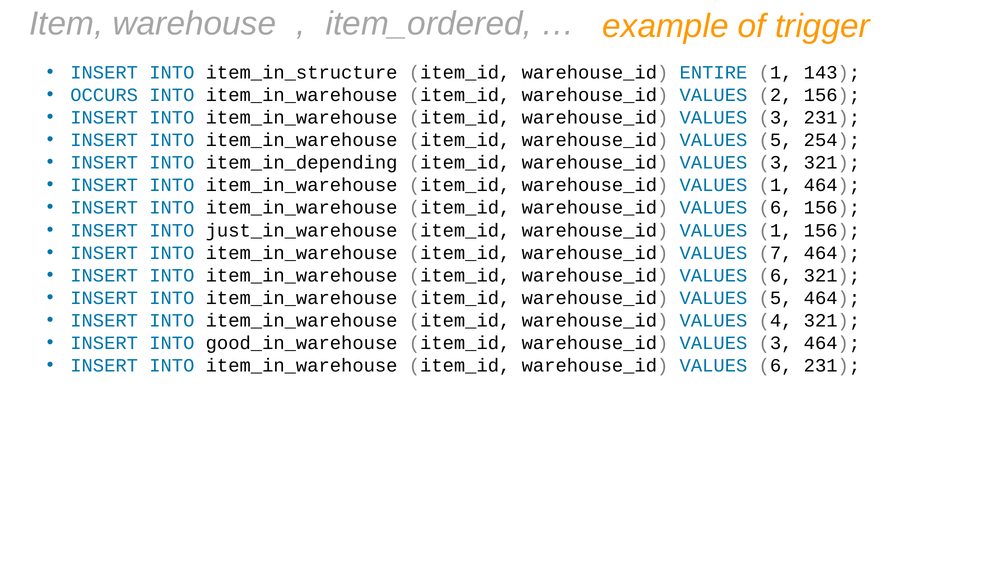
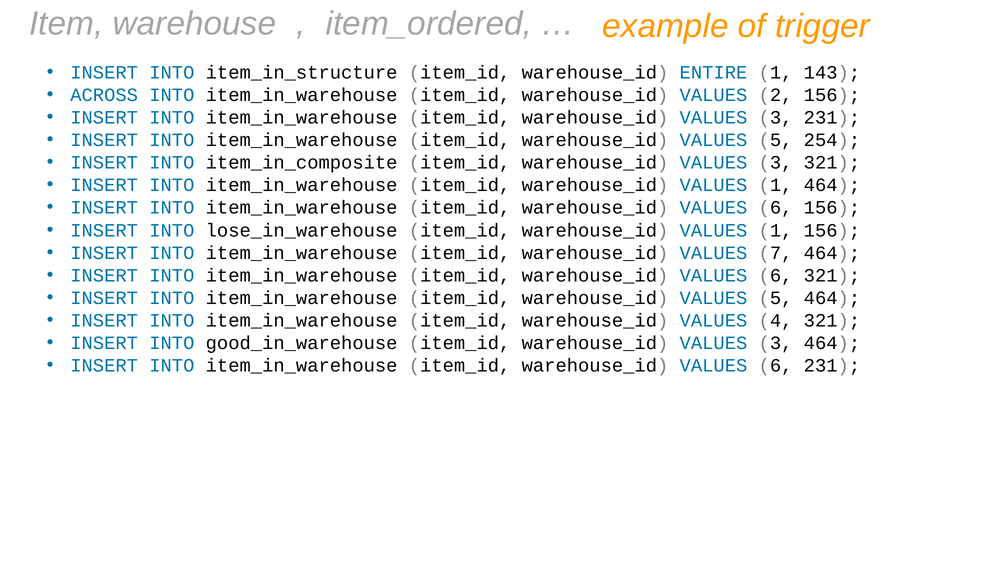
OCCURS: OCCURS -> ACROSS
item_in_depending: item_in_depending -> item_in_composite
just_in_warehouse: just_in_warehouse -> lose_in_warehouse
